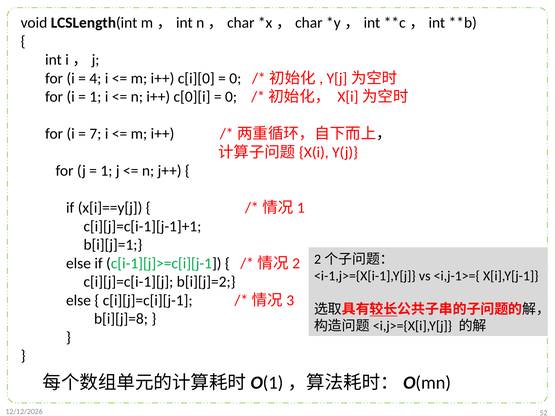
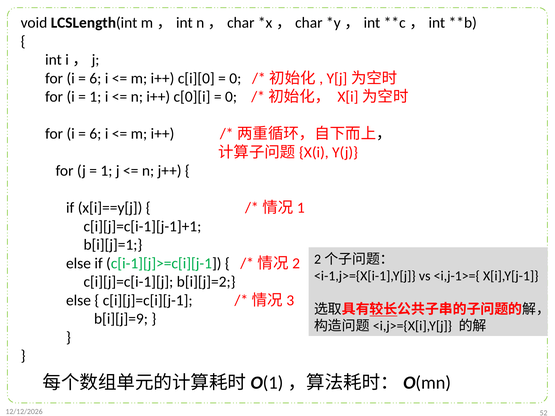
4 at (95, 78): 4 -> 6
7 at (95, 134): 7 -> 6
b[i][j]=8: b[i][j]=8 -> b[i][j]=9
